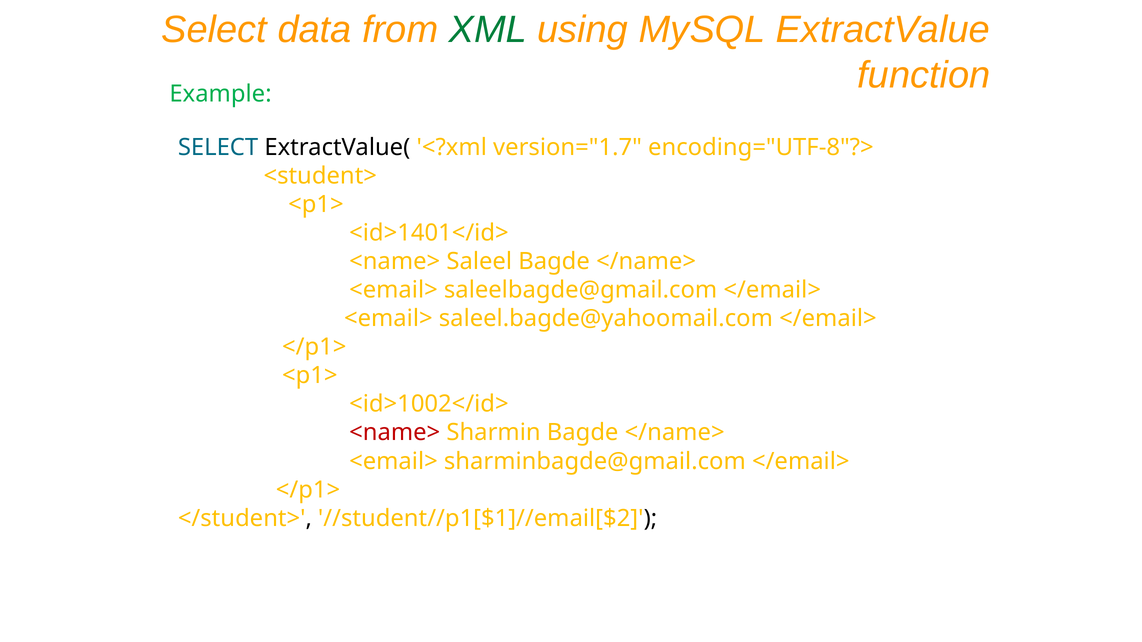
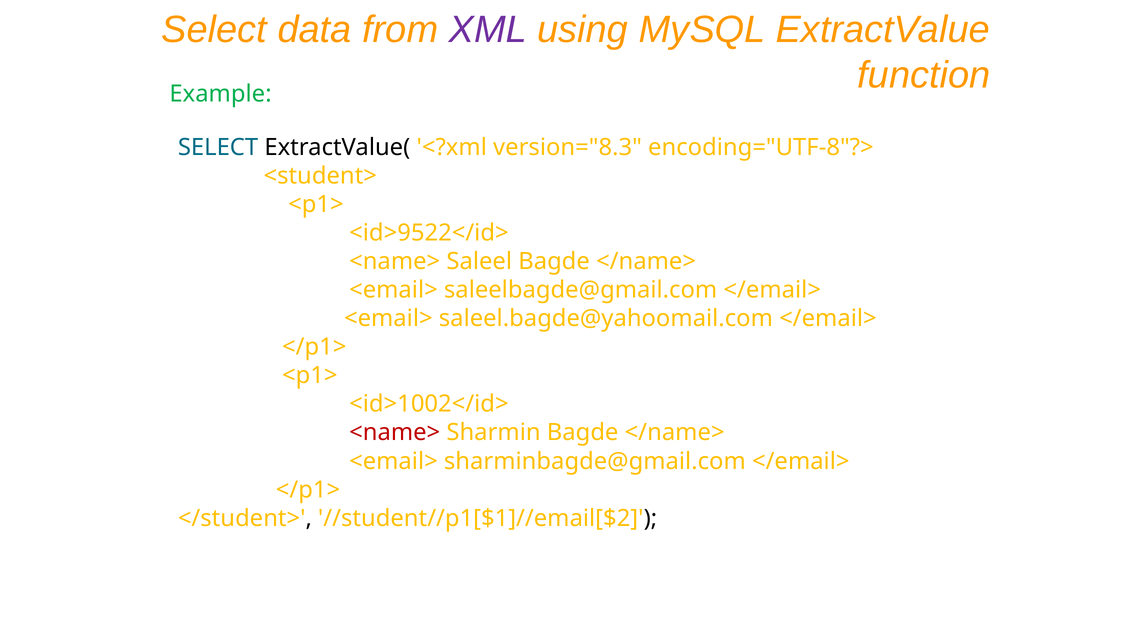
XML colour: green -> purple
version="1.7: version="1.7 -> version="8.3
<id>1401</id>: <id>1401</id> -> <id>9522</id>
